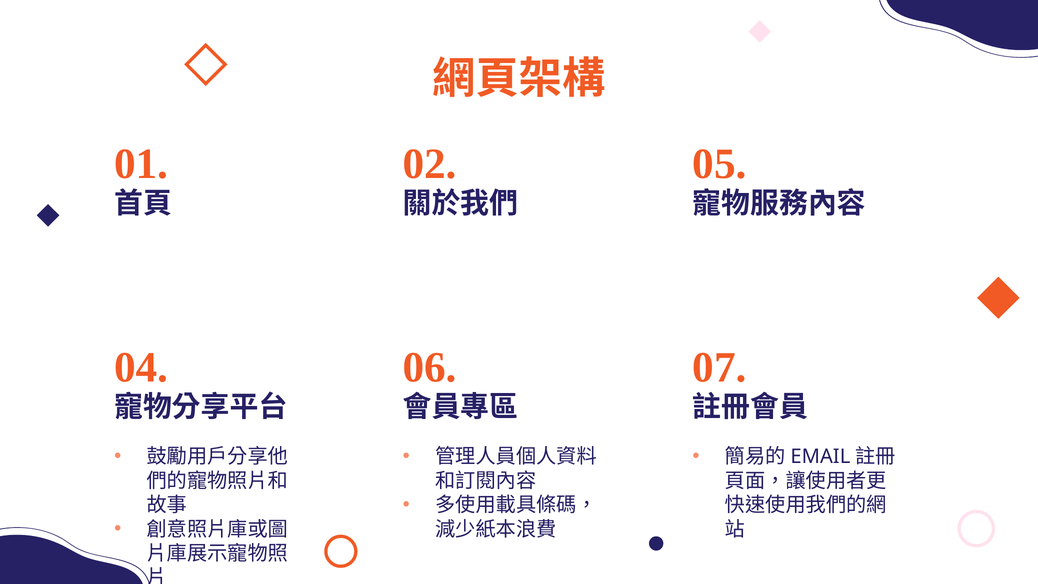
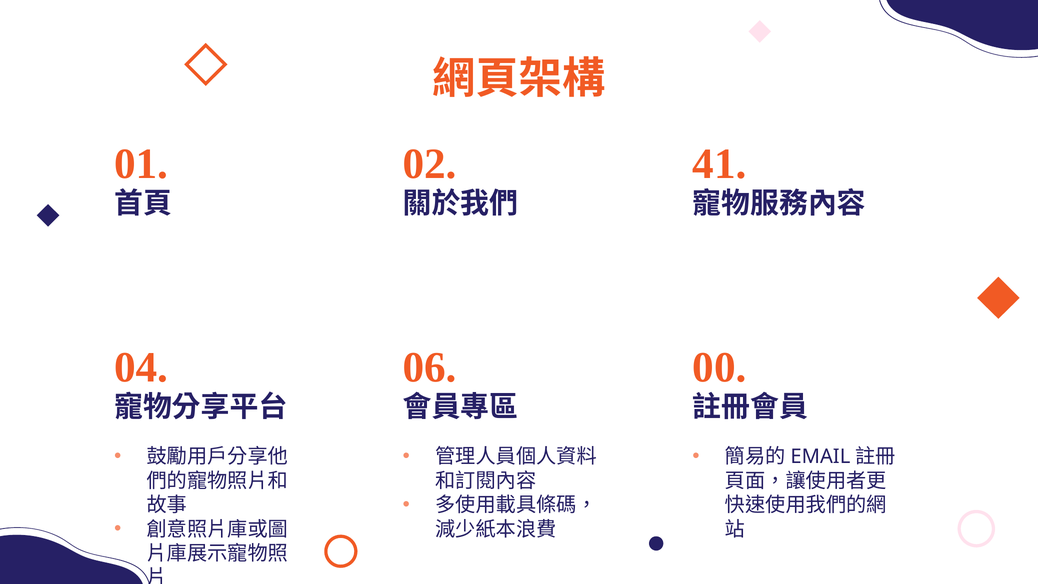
05: 05 -> 41
07: 07 -> 00
